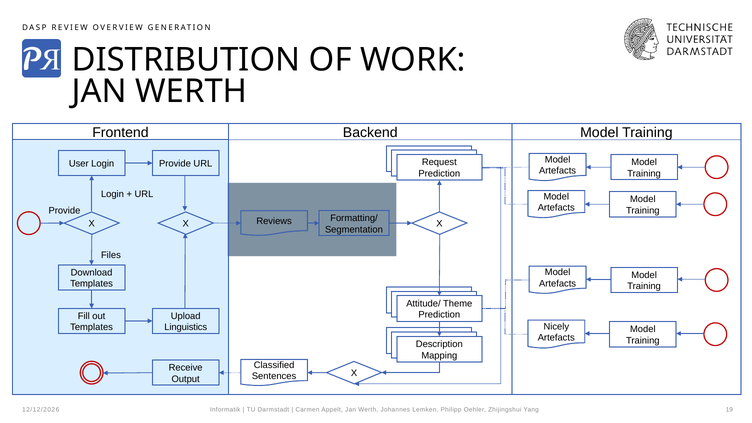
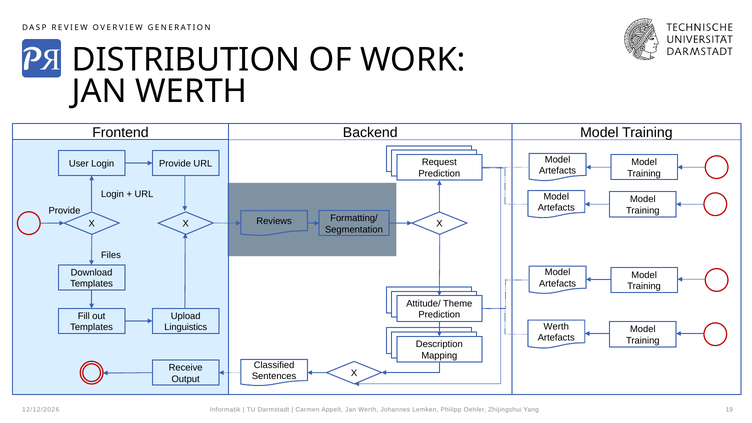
Nicely at (556, 326): Nicely -> Werth
